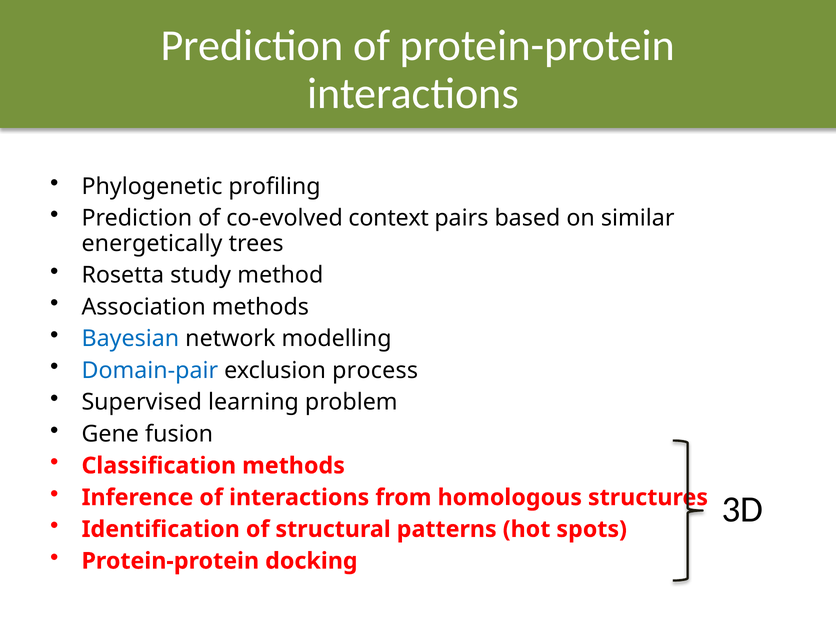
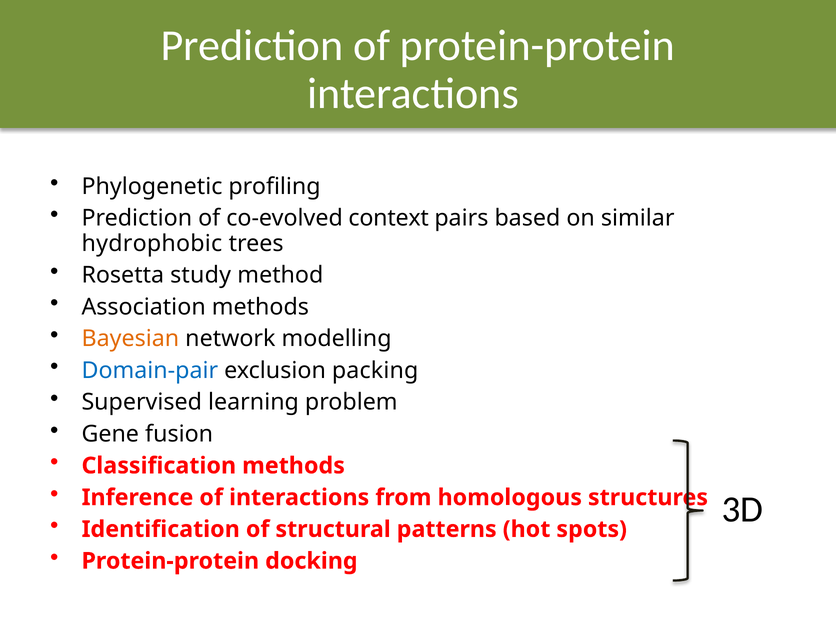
energetically: energetically -> hydrophobic
Bayesian colour: blue -> orange
process: process -> packing
